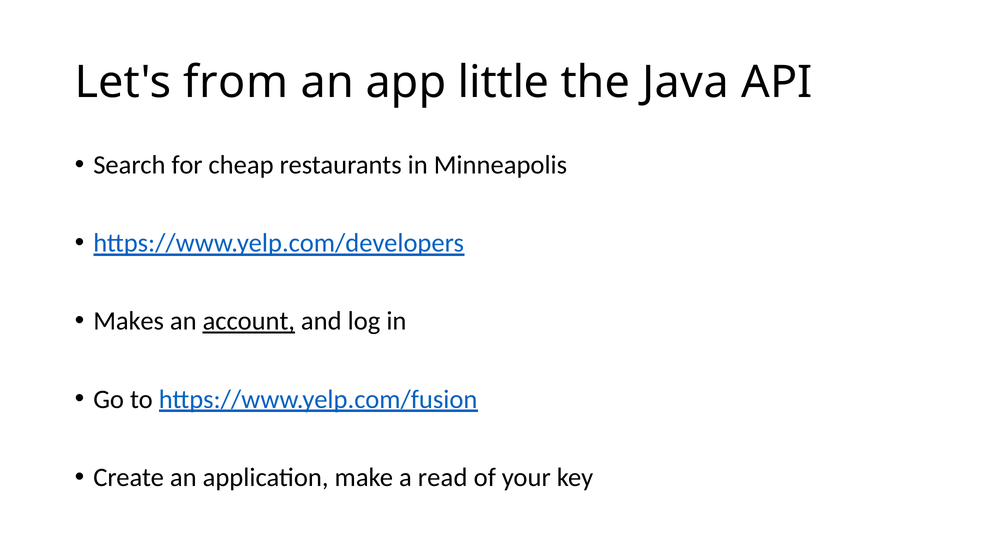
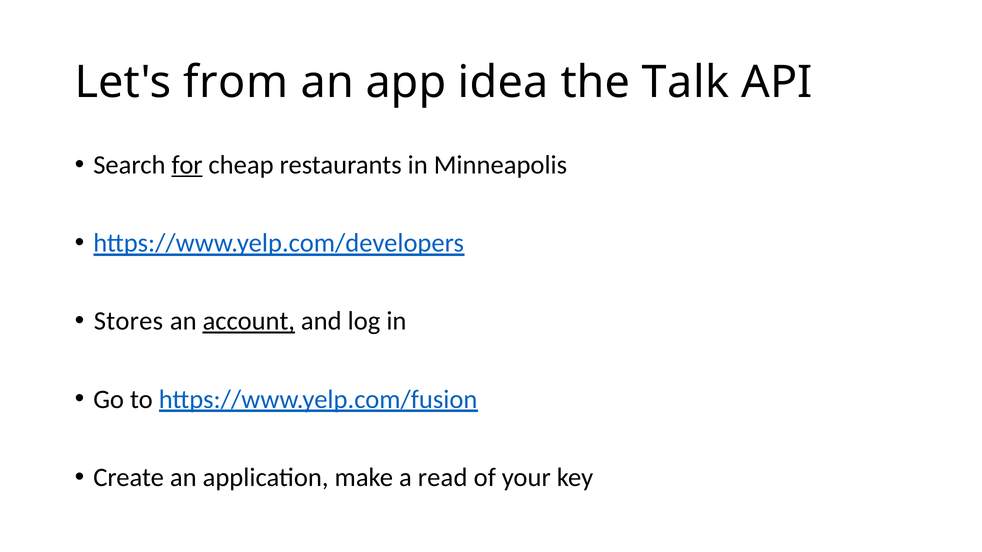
little: little -> idea
Java: Java -> Talk
for underline: none -> present
Makes: Makes -> Stores
